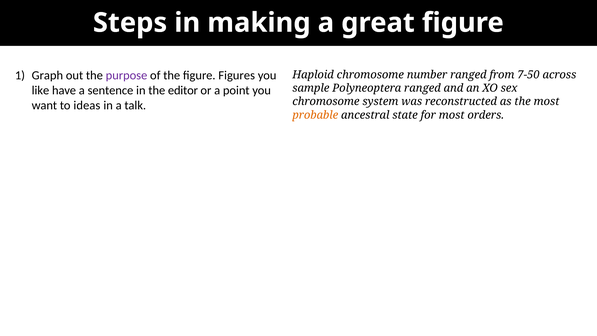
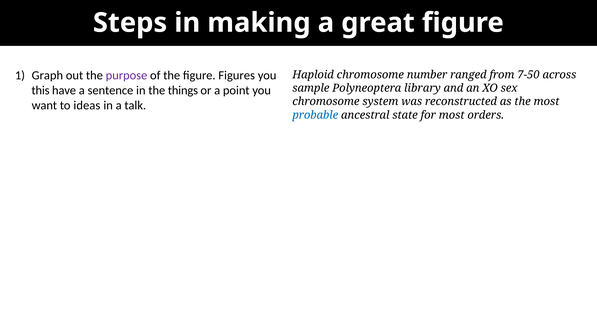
Polyneoptera ranged: ranged -> library
like: like -> this
editor: editor -> things
probable colour: orange -> blue
